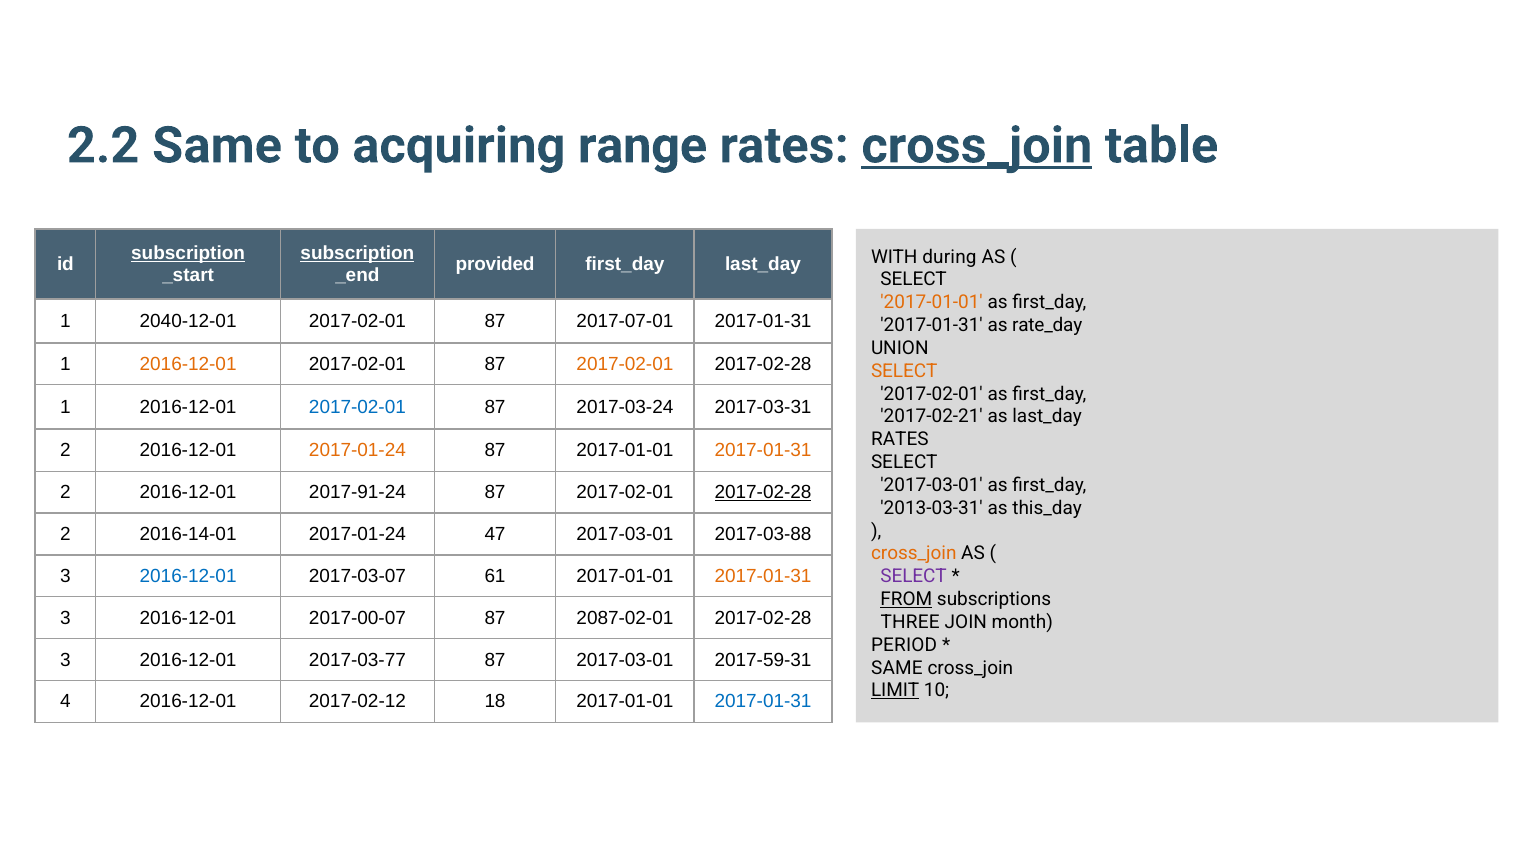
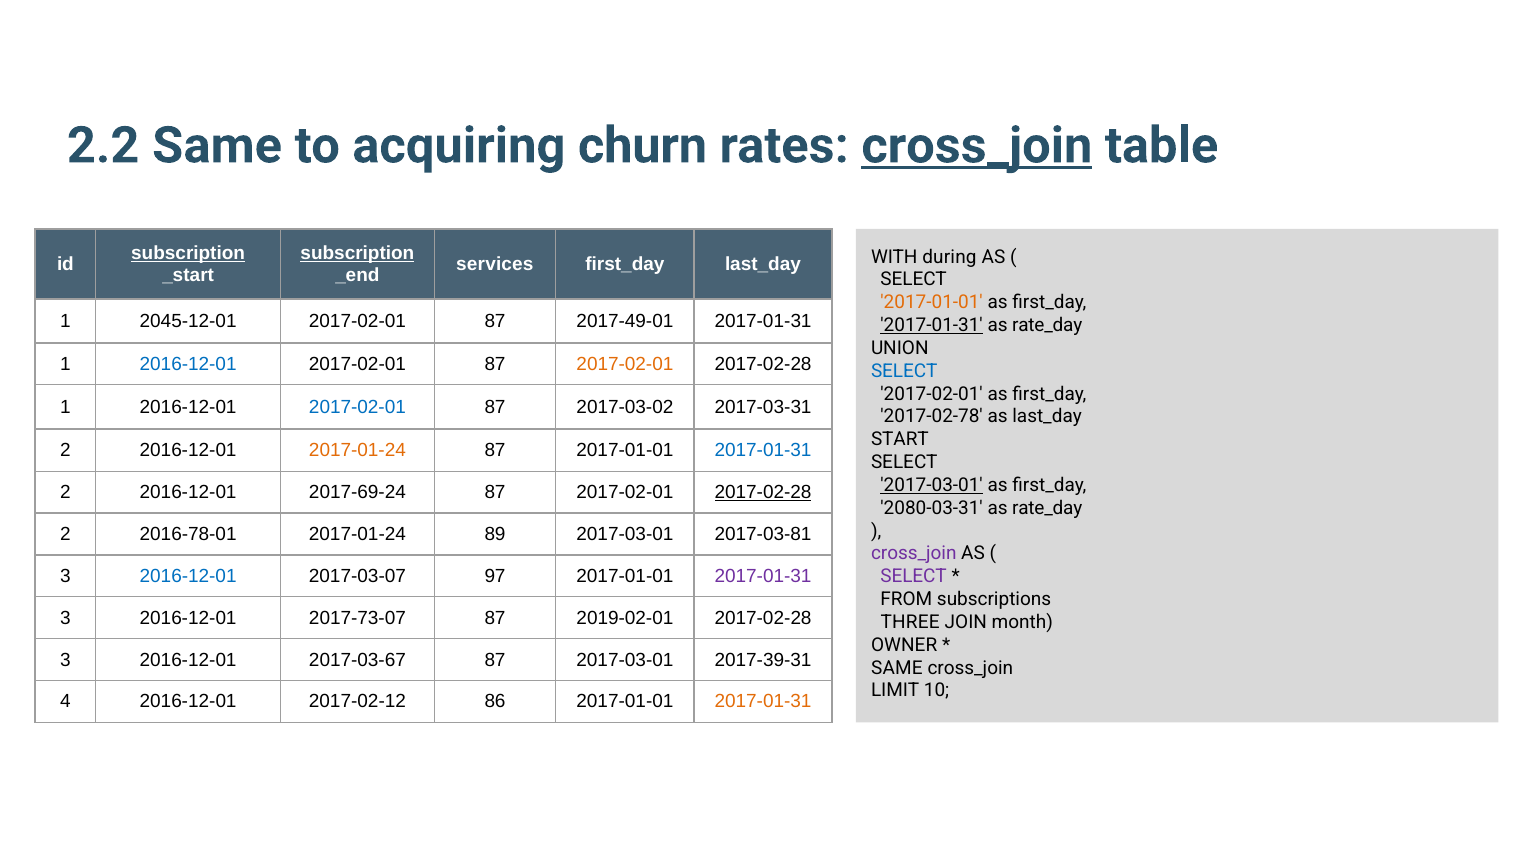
range: range -> churn
provided: provided -> services
2040-12-01: 2040-12-01 -> 2045-12-01
2017-07-01: 2017-07-01 -> 2017-49-01
2017-01-31 at (932, 325) underline: none -> present
2016-12-01 at (188, 364) colour: orange -> blue
SELECT at (904, 371) colour: orange -> blue
2017-03-24: 2017-03-24 -> 2017-03-02
2017-02-21: 2017-02-21 -> 2017-02-78
RATES at (900, 439): RATES -> START
2017-01-31 at (763, 450) colour: orange -> blue
2017-03-01 at (932, 485) underline: none -> present
2017-91-24: 2017-91-24 -> 2017-69-24
2013-03-31: 2013-03-31 -> 2080-03-31
this_day at (1047, 508): this_day -> rate_day
2016-14-01: 2016-14-01 -> 2016-78-01
47: 47 -> 89
2017-03-88: 2017-03-88 -> 2017-03-81
cross_join at (914, 554) colour: orange -> purple
61: 61 -> 97
2017-01-31 at (763, 576) colour: orange -> purple
FROM underline: present -> none
2017-00-07: 2017-00-07 -> 2017-73-07
2087-02-01: 2087-02-01 -> 2019-02-01
PERIOD: PERIOD -> OWNER
2017-03-77: 2017-03-77 -> 2017-03-67
2017-59-31: 2017-59-31 -> 2017-39-31
LIMIT underline: present -> none
18: 18 -> 86
2017-01-31 at (763, 702) colour: blue -> orange
